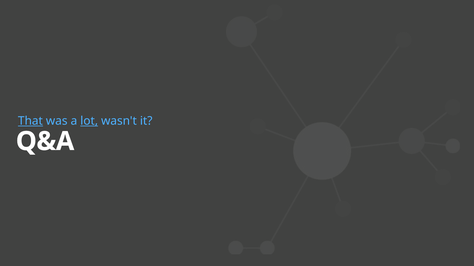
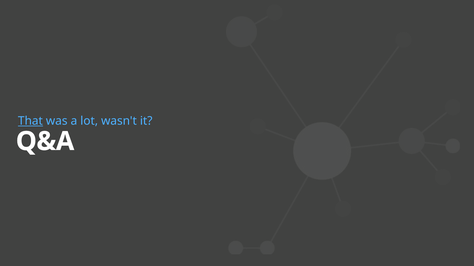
lot underline: present -> none
